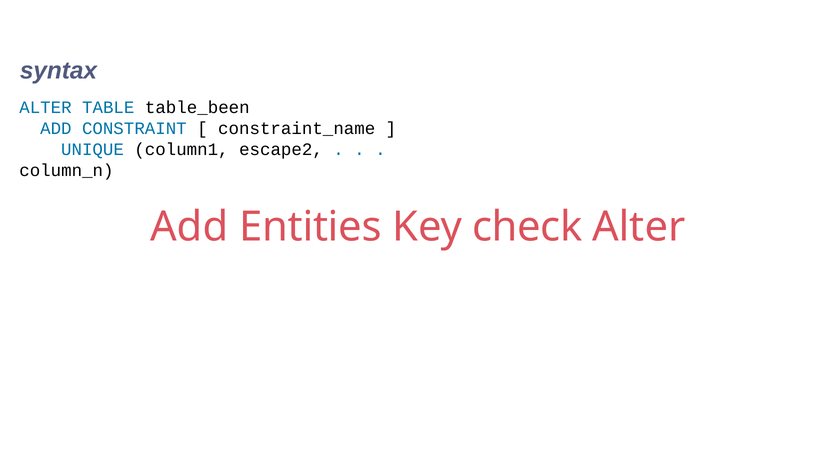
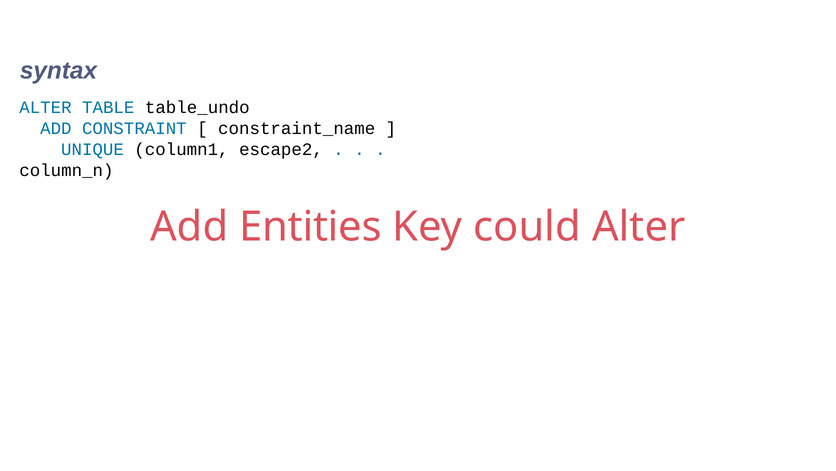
table_been: table_been -> table_undo
check: check -> could
